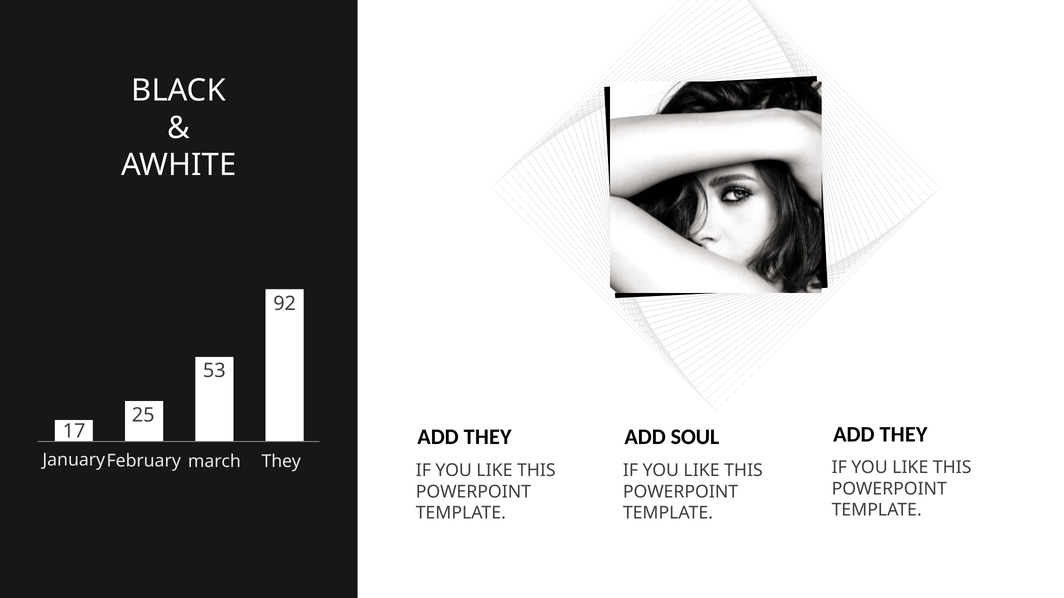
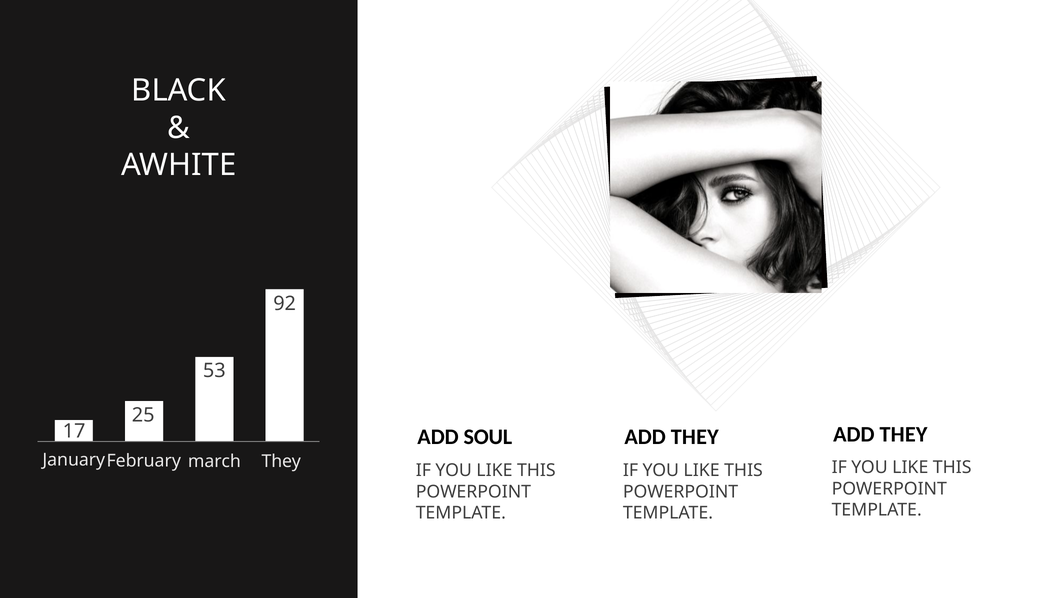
THEY at (488, 437): THEY -> SOUL
SOUL at (695, 437): SOUL -> THEY
